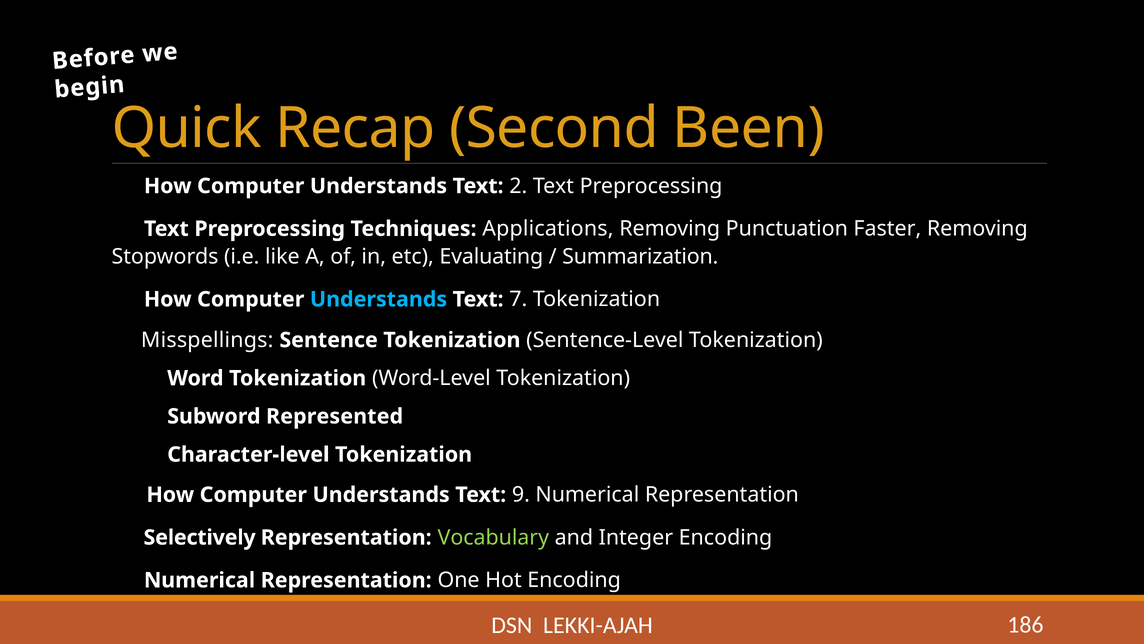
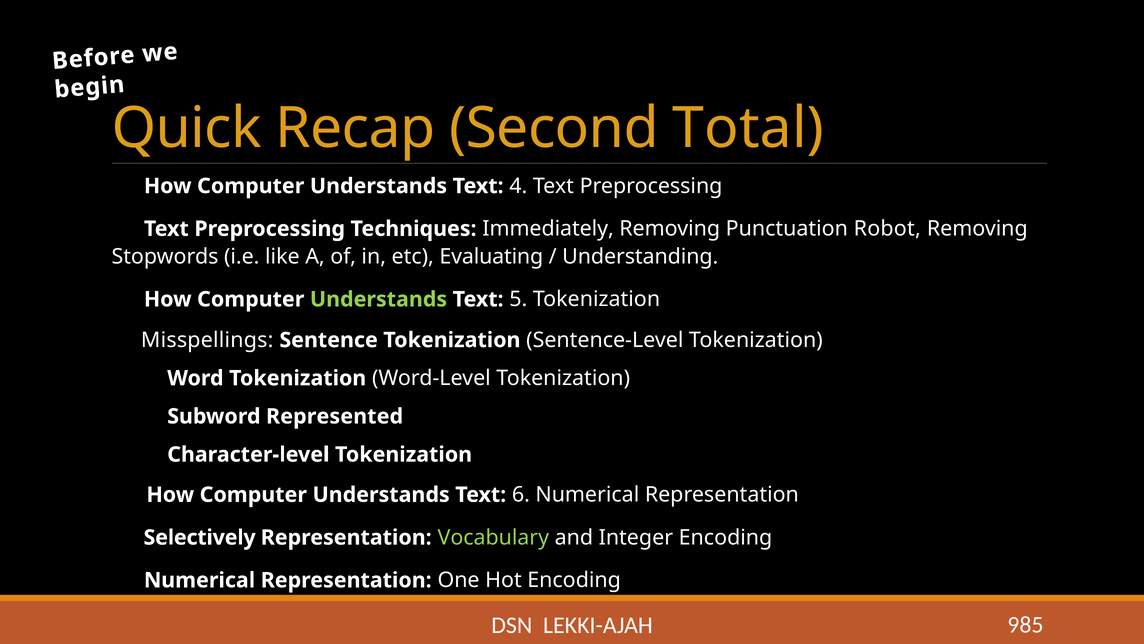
Been: Been -> Total
2: 2 -> 4
Applications: Applications -> Immediately
Faster: Faster -> Robot
Summarization: Summarization -> Understanding
7: 7 -> 5
Understands at (379, 299) colour: light blue -> light green
9: 9 -> 6
186: 186 -> 985
